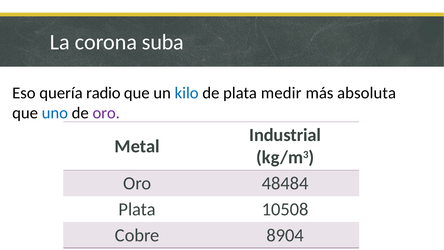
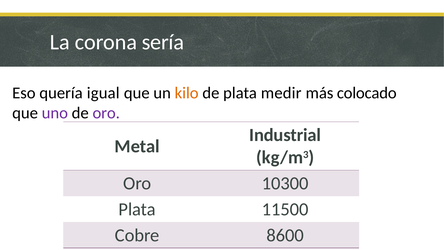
suba: suba -> sería
radio: radio -> igual
kilo colour: blue -> orange
absoluta: absoluta -> colocado
uno colour: blue -> purple
48484: 48484 -> 10300
10508: 10508 -> 11500
8904: 8904 -> 8600
